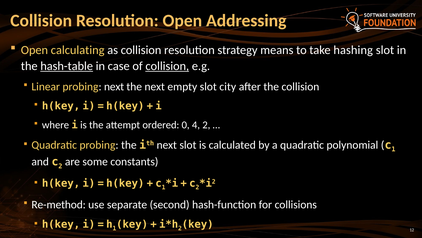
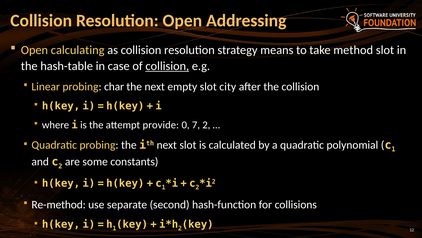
hashing: hashing -> method
hash-table underline: present -> none
probing next: next -> char
ordered: ordered -> provide
4: 4 -> 7
